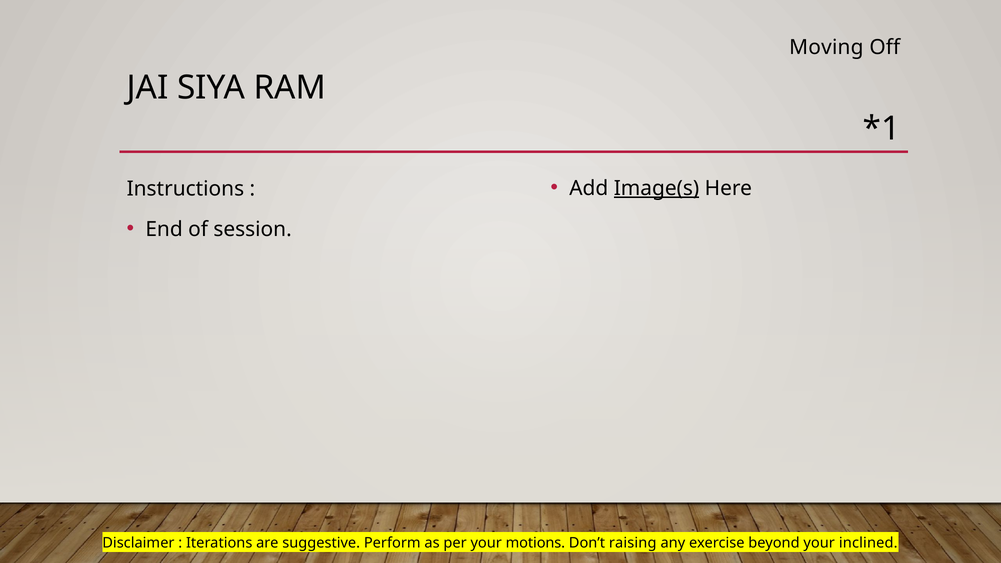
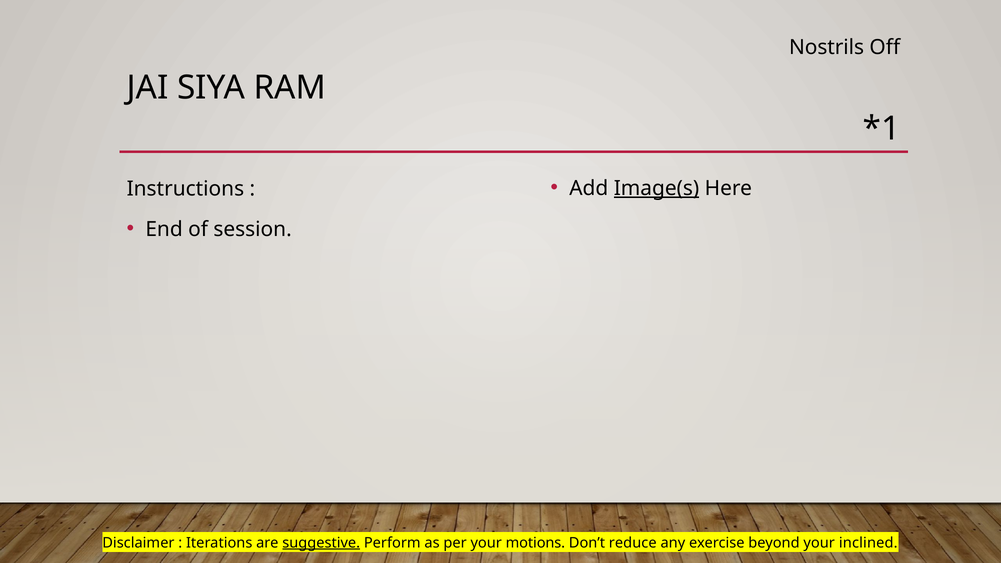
Moving: Moving -> Nostrils
suggestive underline: none -> present
raising: raising -> reduce
